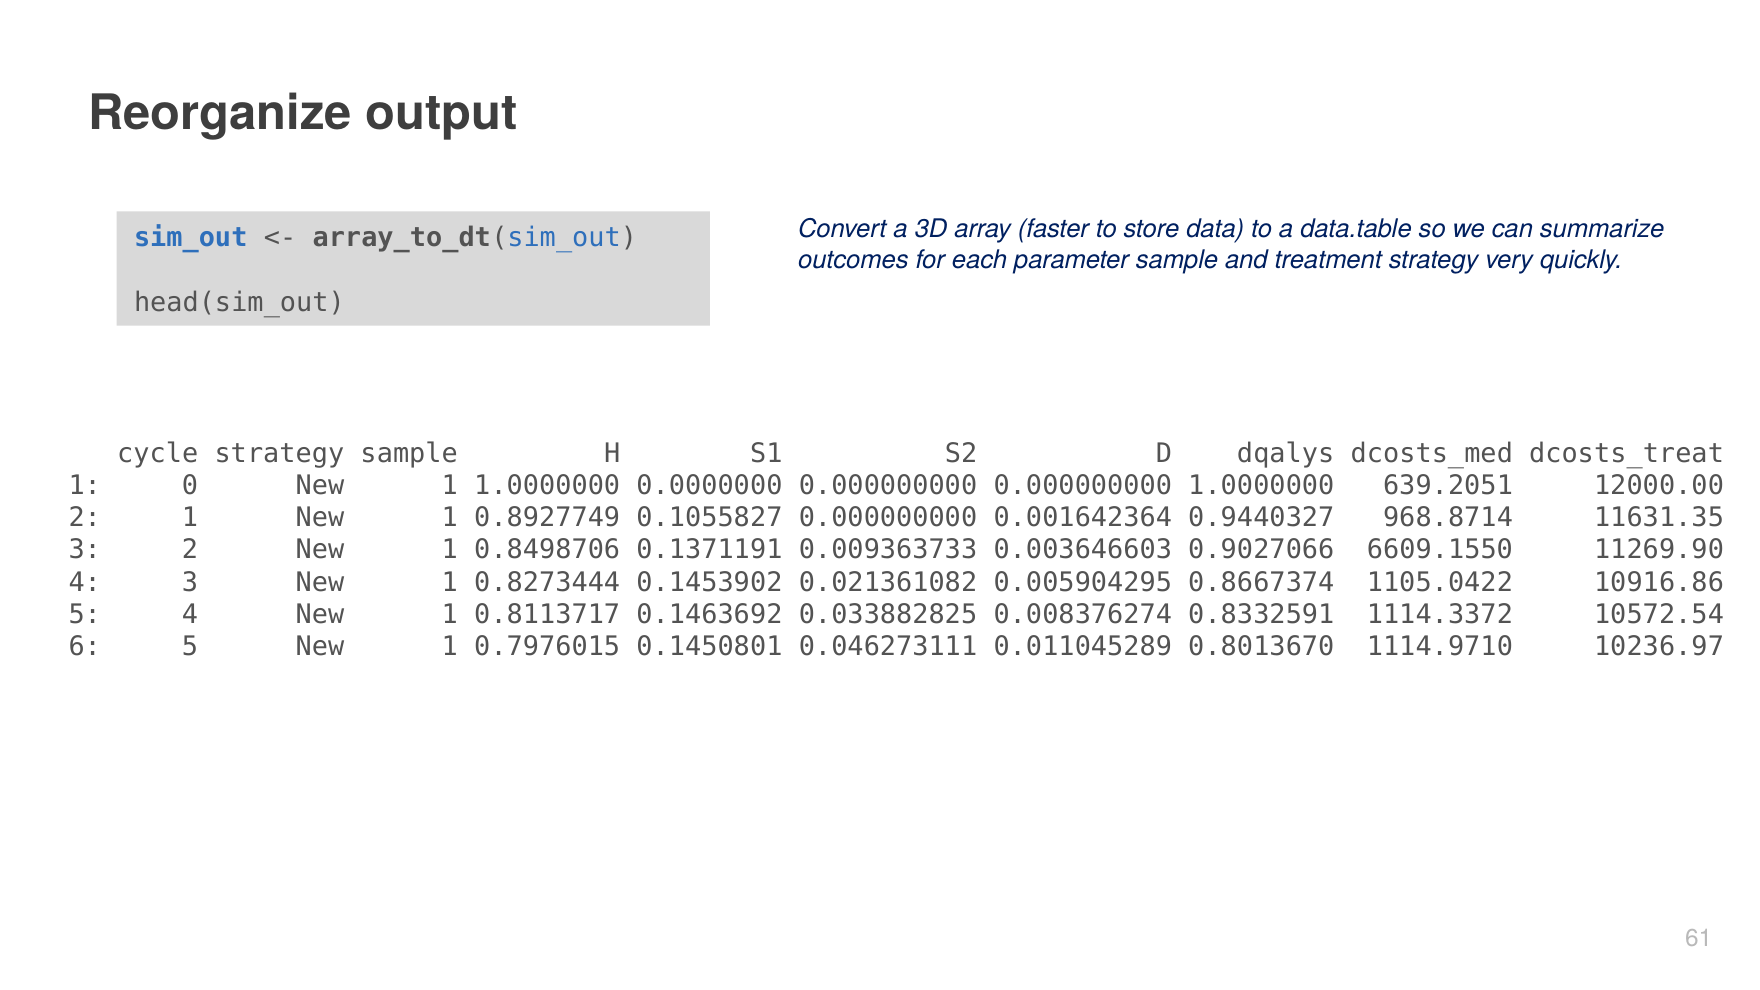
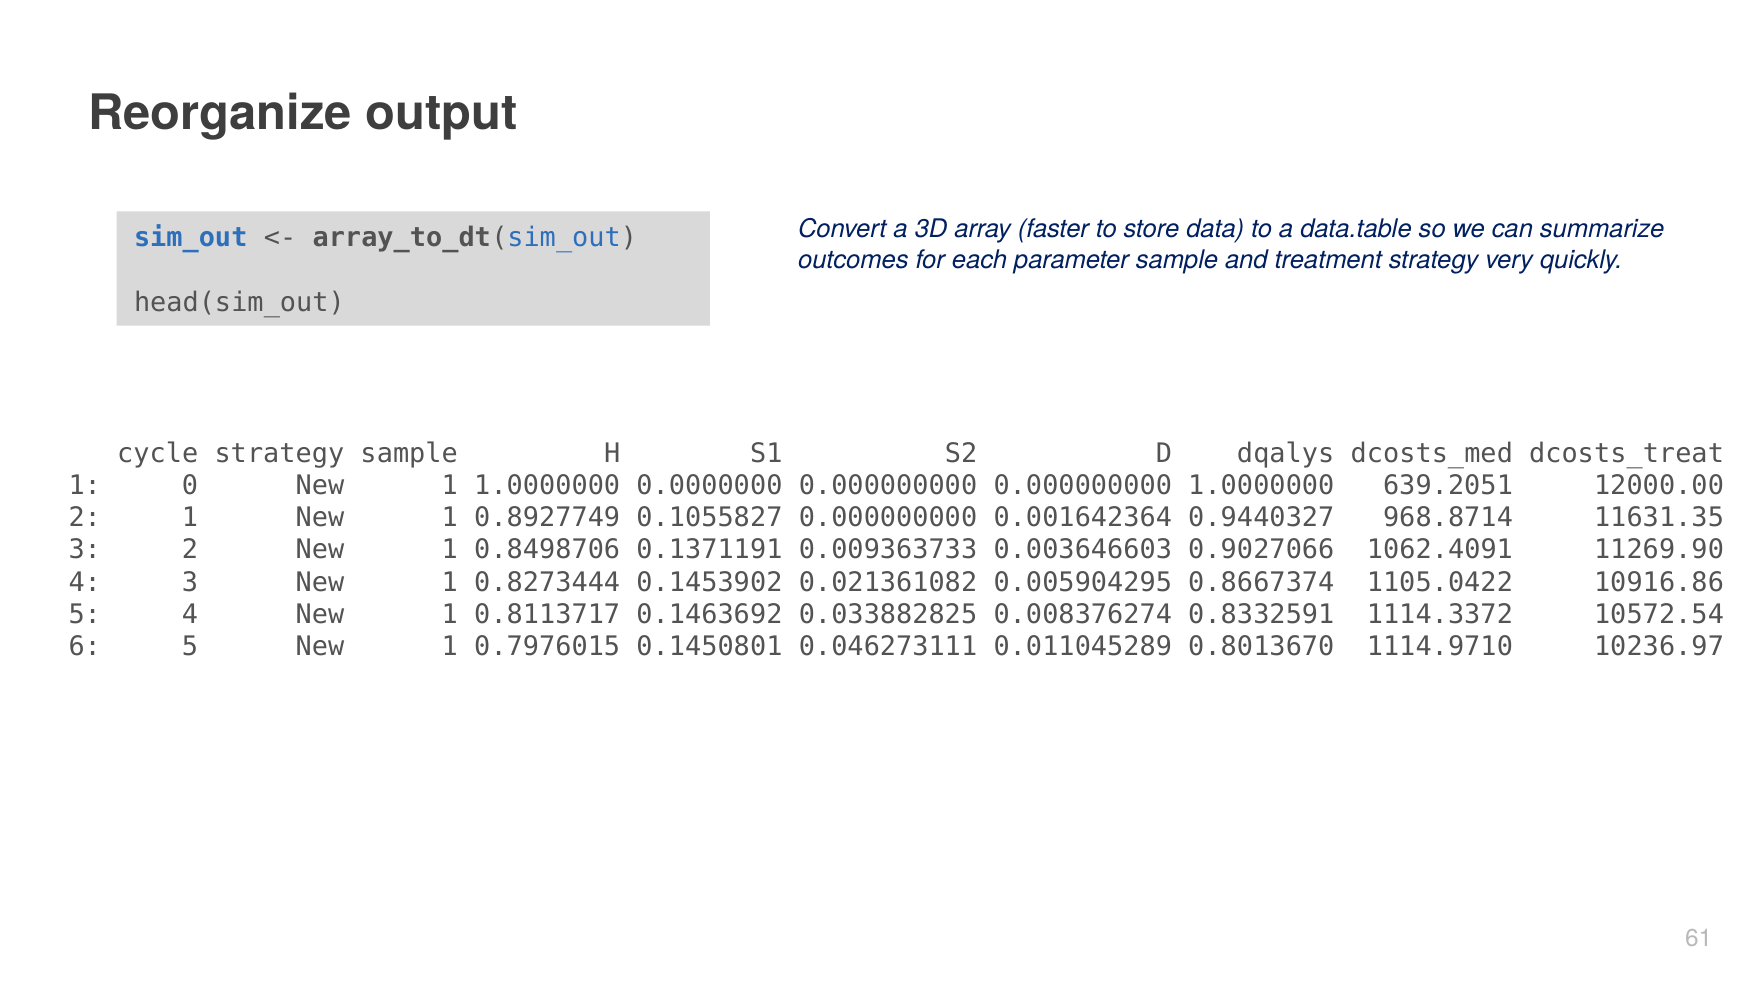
6609.1550: 6609.1550 -> 1062.4091
